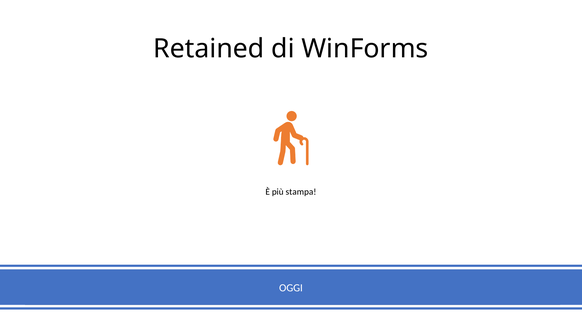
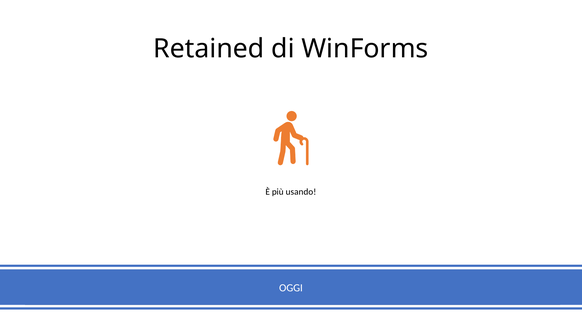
stampa: stampa -> usando
